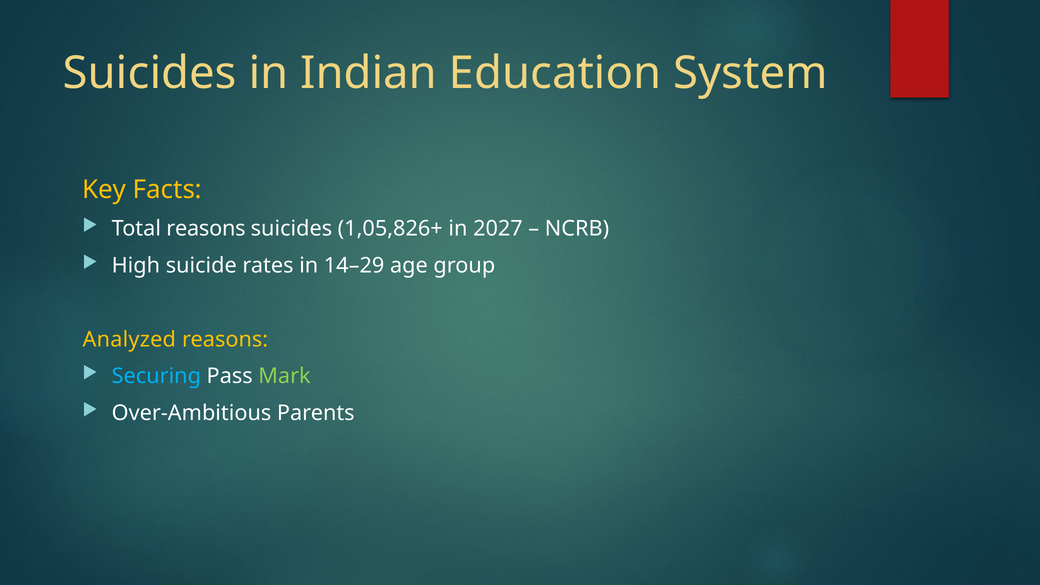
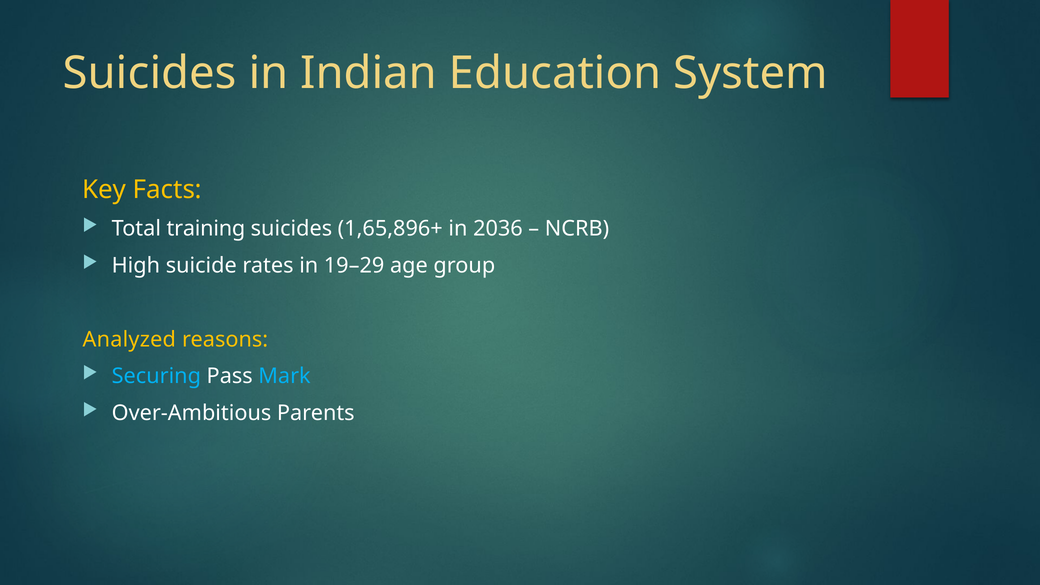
Total reasons: reasons -> training
1,05,826+: 1,05,826+ -> 1,65,896+
2027: 2027 -> 2036
14–29: 14–29 -> 19–29
Mark colour: light green -> light blue
